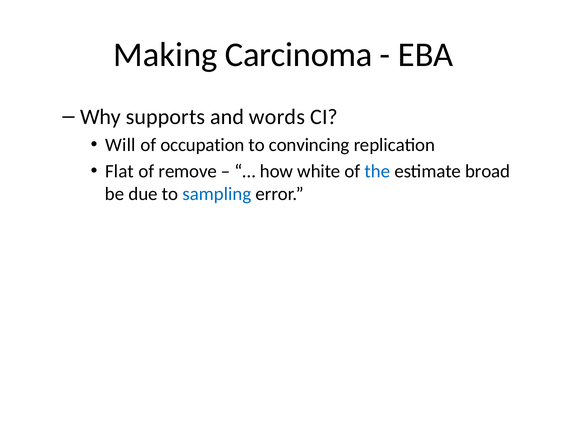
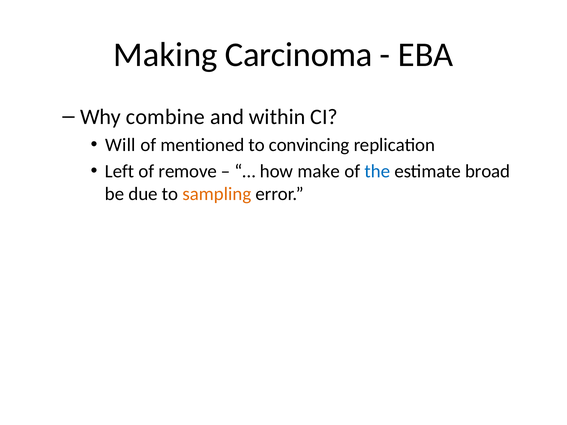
supports: supports -> combine
words: words -> within
occupation: occupation -> mentioned
Flat: Flat -> Left
white: white -> make
sampling colour: blue -> orange
